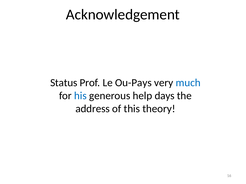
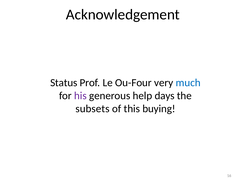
Ou-Pays: Ou-Pays -> Ou-Four
his colour: blue -> purple
address: address -> subsets
theory: theory -> buying
